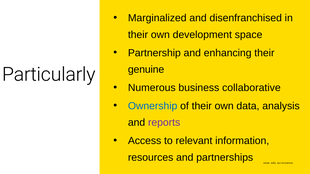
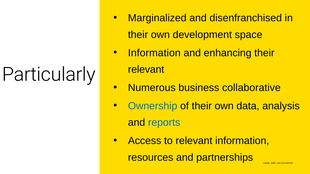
Partnership at (154, 53): Partnership -> Information
genuine at (146, 70): genuine -> relevant
reports colour: purple -> blue
